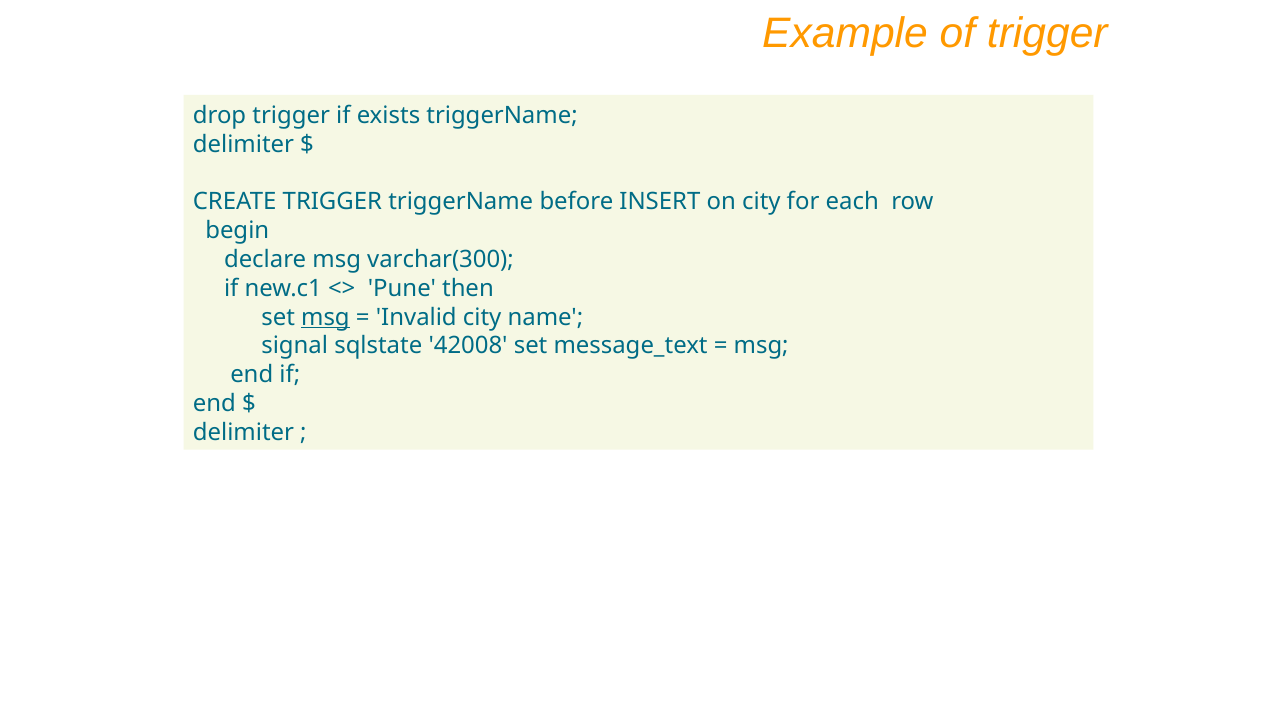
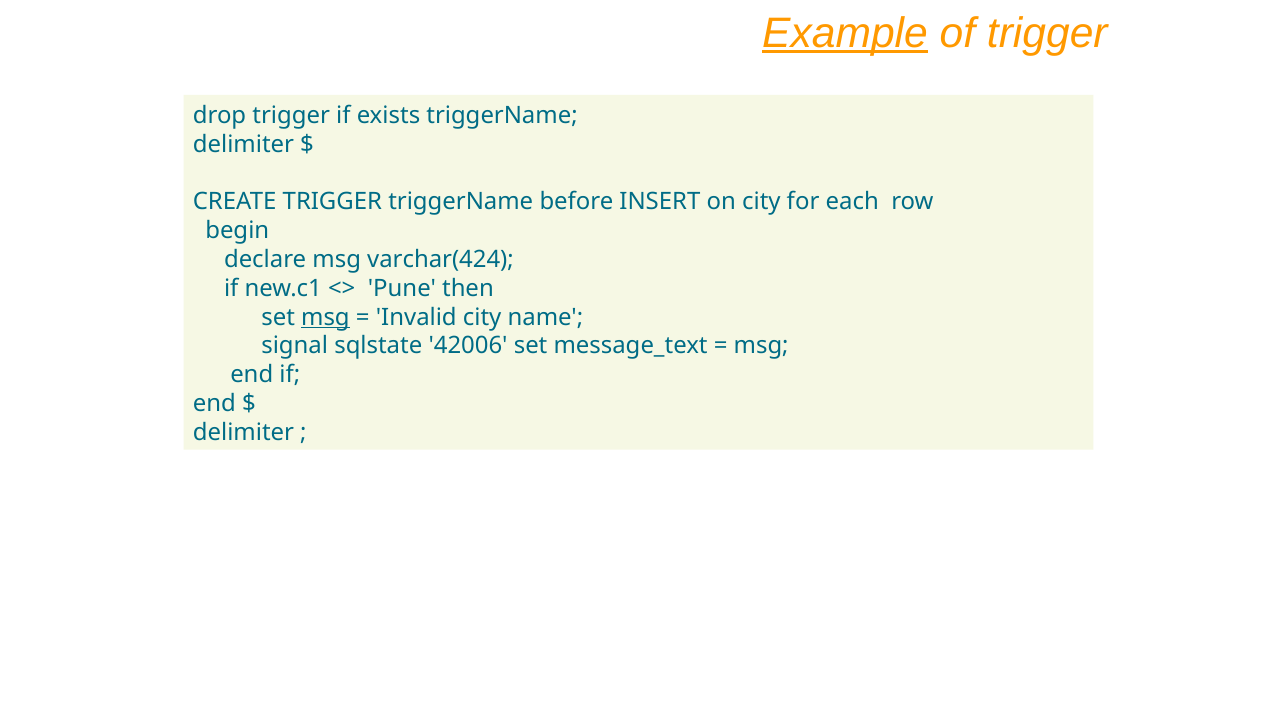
Example underline: none -> present
varchar(300: varchar(300 -> varchar(424
42008: 42008 -> 42006
